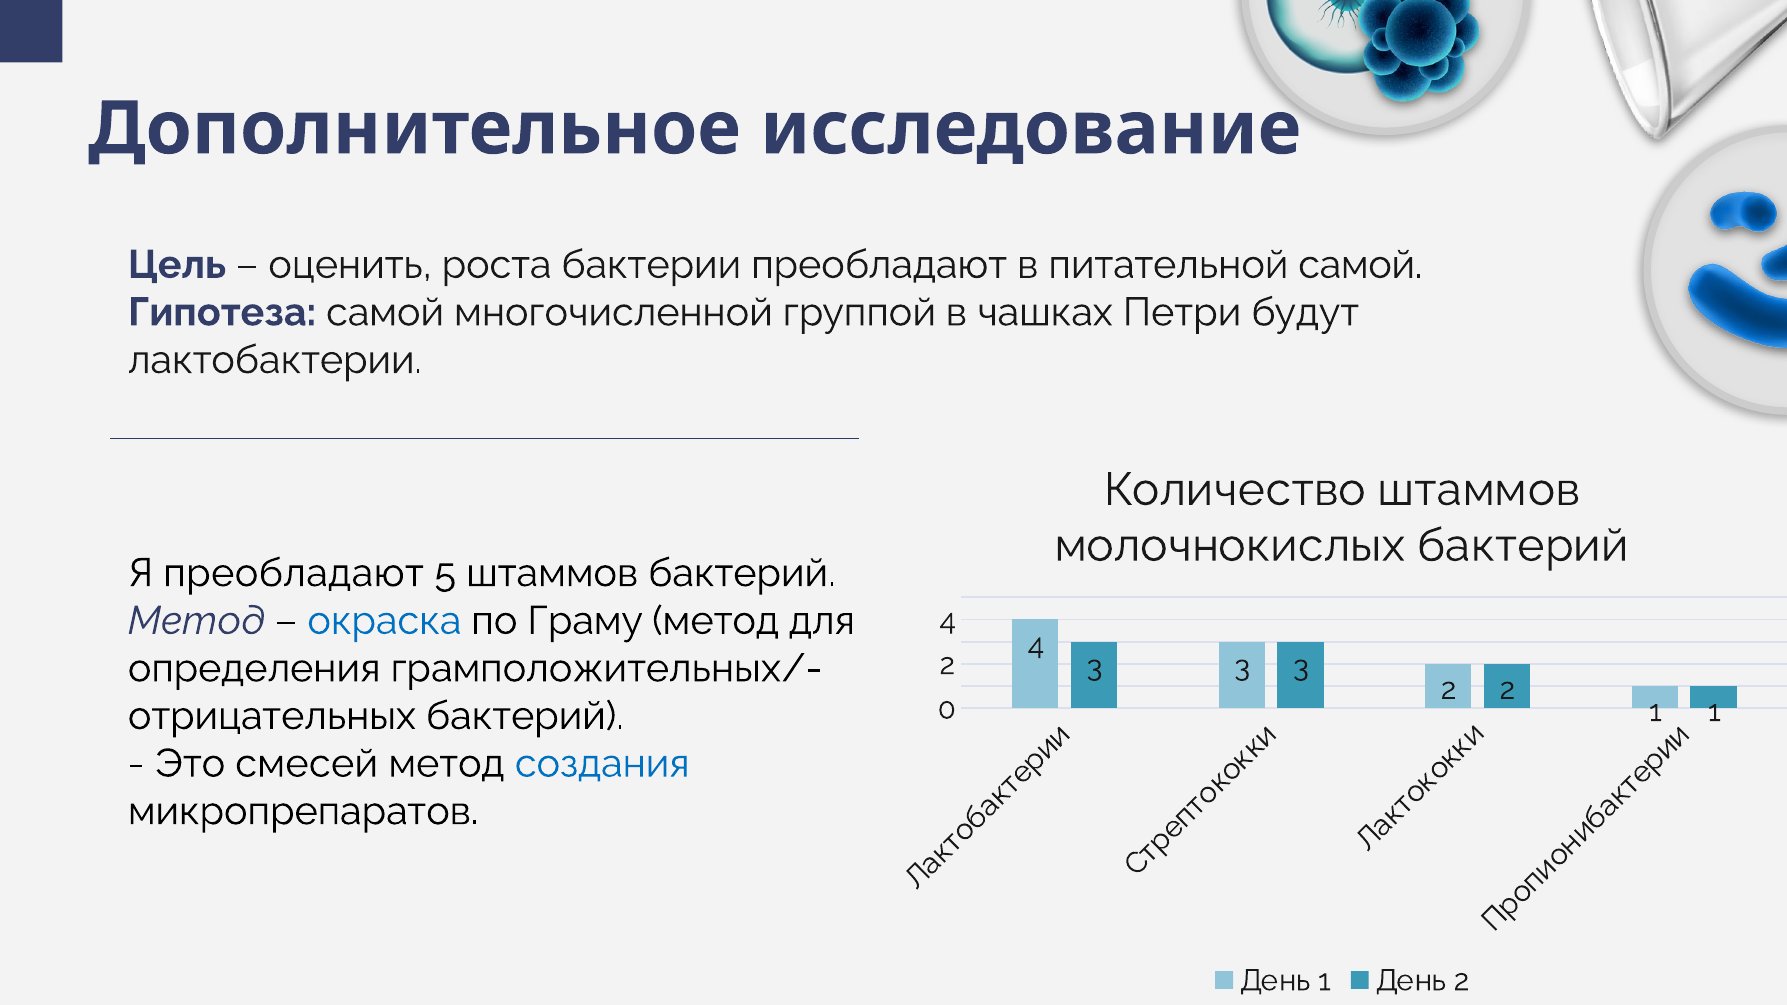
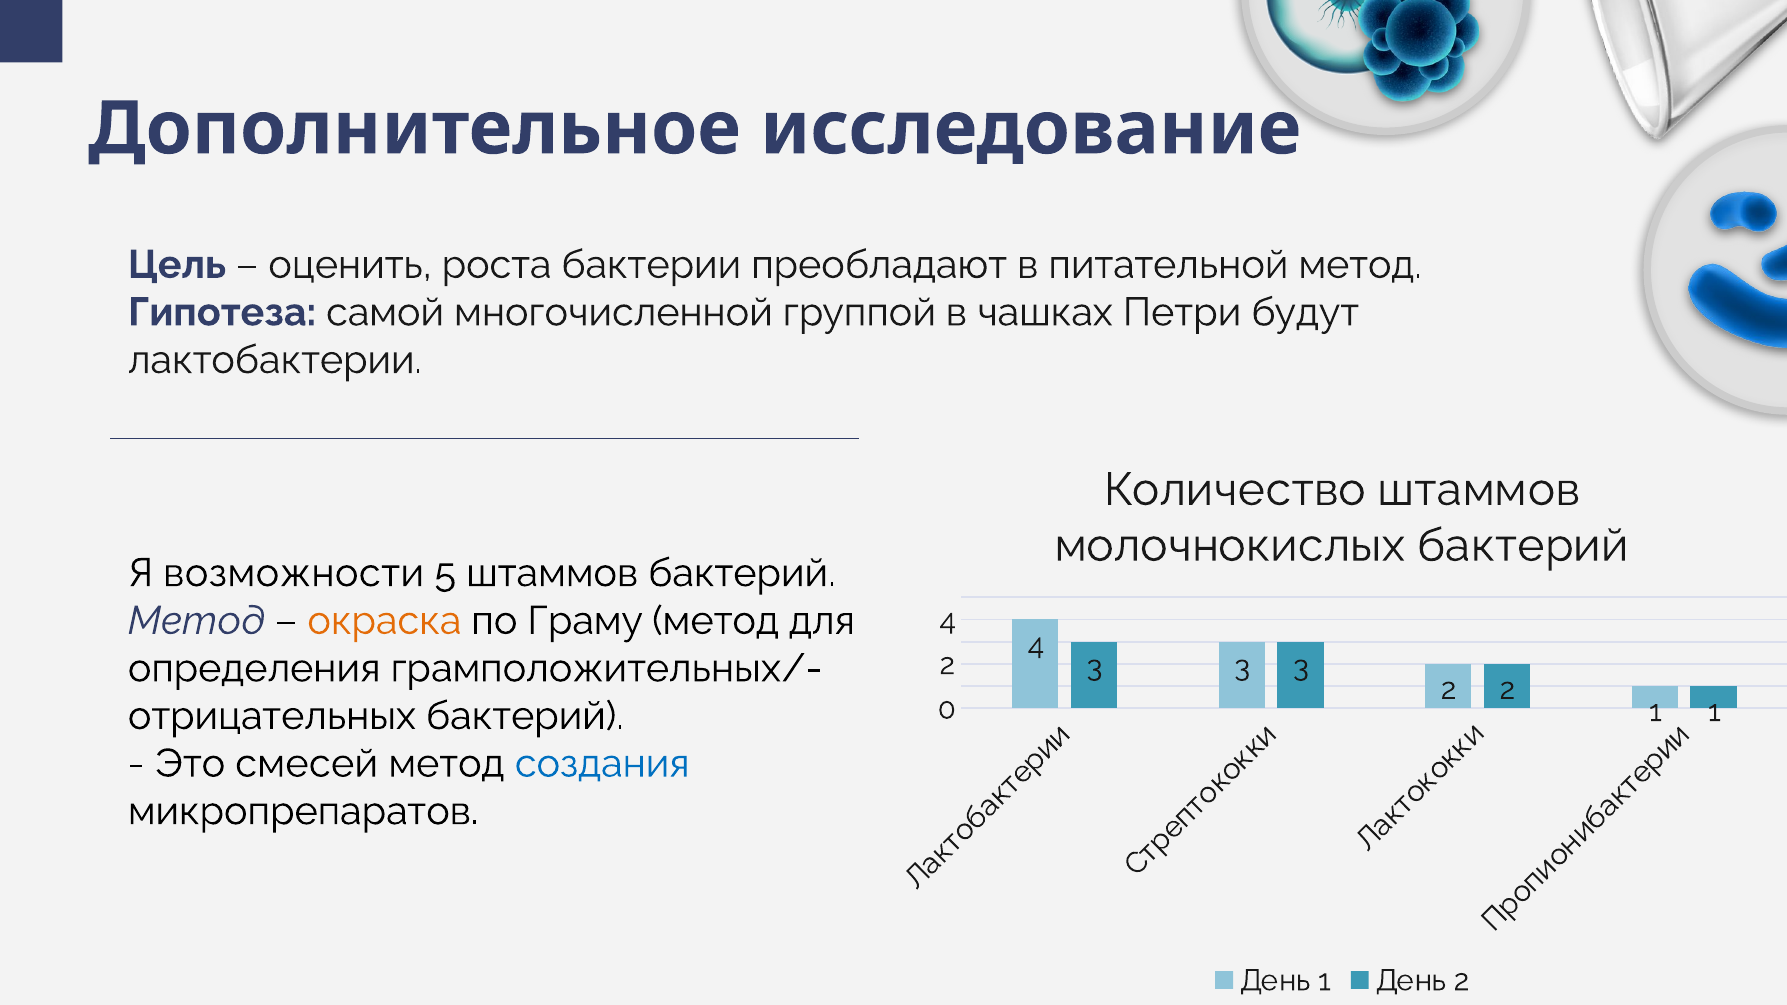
питательной самой: самой -> метод
Я преобладают: преобладают -> возможности
окраска colour: blue -> orange
